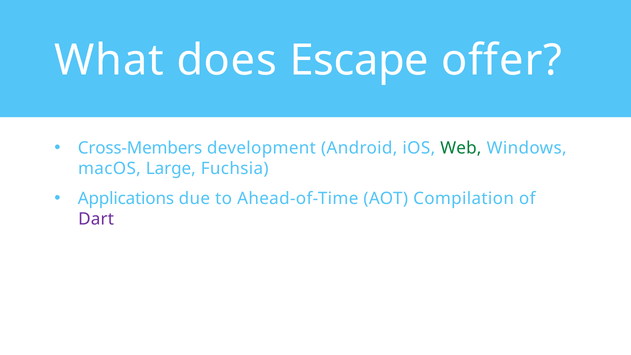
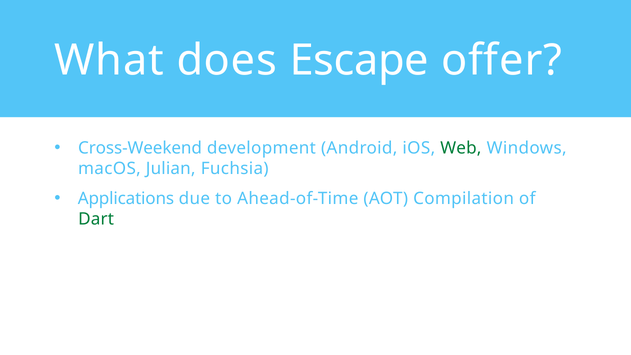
Cross-Members: Cross-Members -> Cross-Weekend
Large: Large -> Julian
Dart colour: purple -> green
